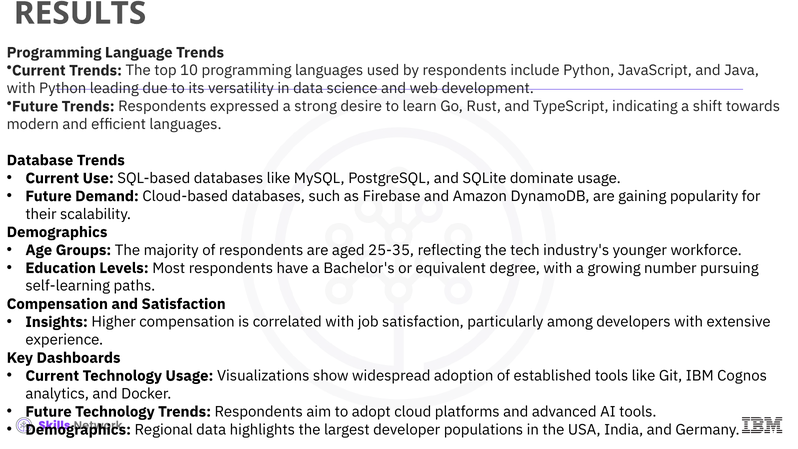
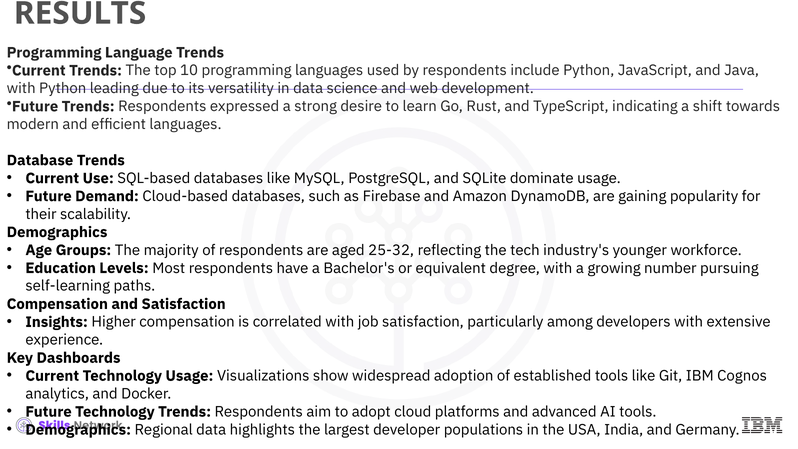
25-35: 25-35 -> 25-32
